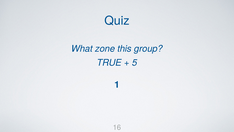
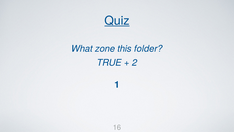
Quiz underline: none -> present
group: group -> folder
5: 5 -> 2
